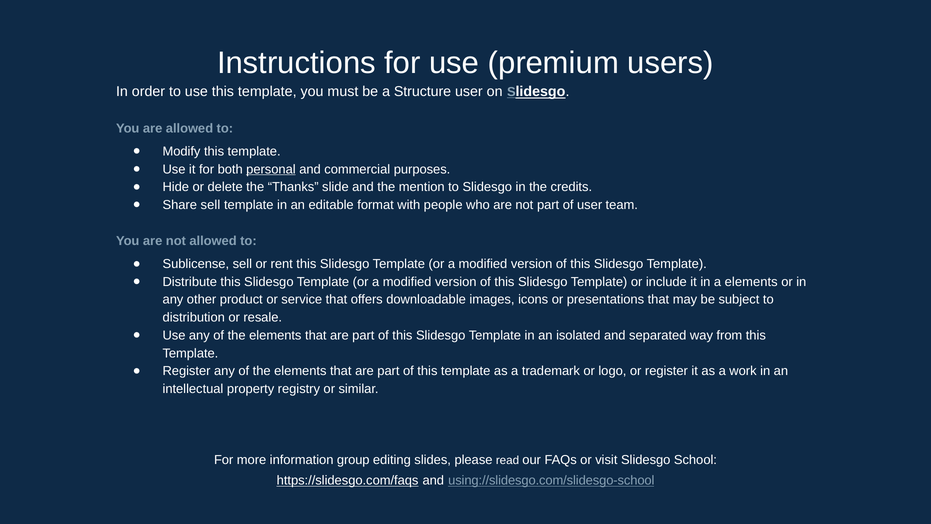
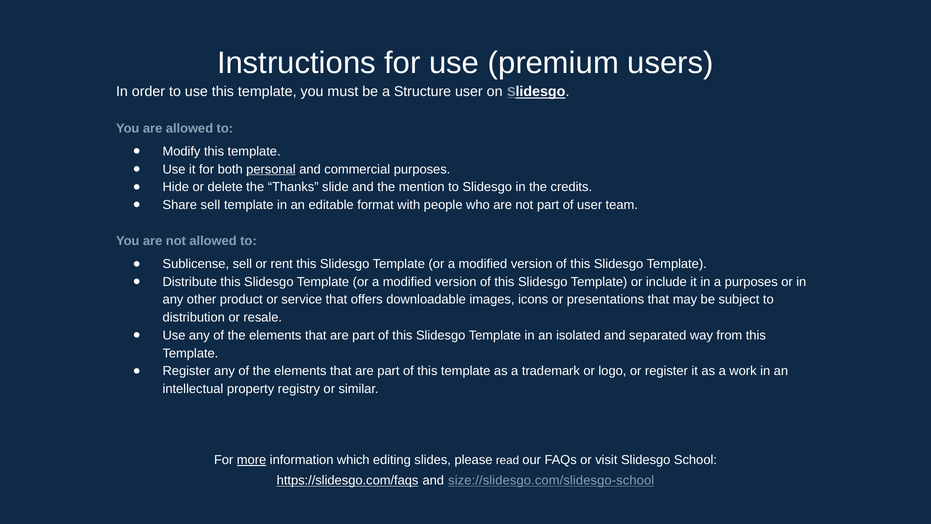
a elements: elements -> purposes
more underline: none -> present
group: group -> which
using://slidesgo.com/slidesgo-school: using://slidesgo.com/slidesgo-school -> size://slidesgo.com/slidesgo-school
